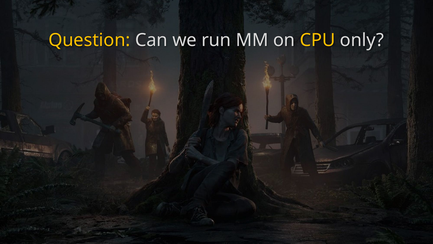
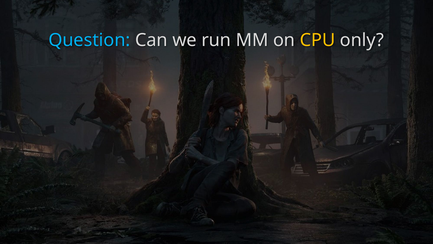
Question colour: yellow -> light blue
